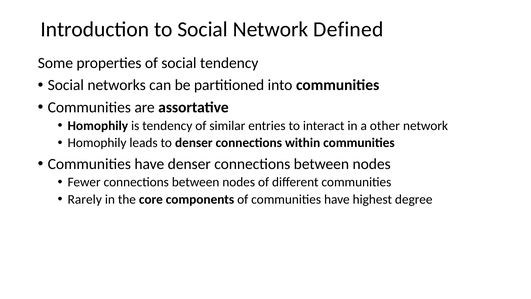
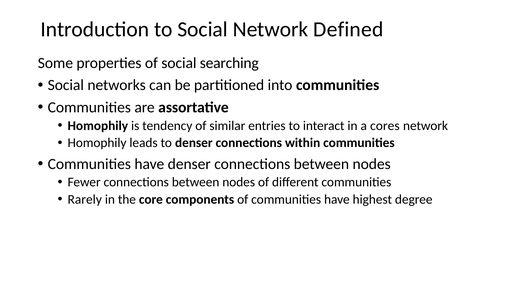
social tendency: tendency -> searching
other: other -> cores
